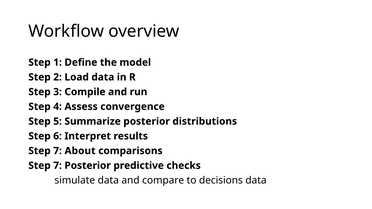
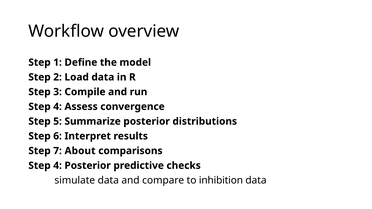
7 at (58, 166): 7 -> 4
decisions: decisions -> inhibition
